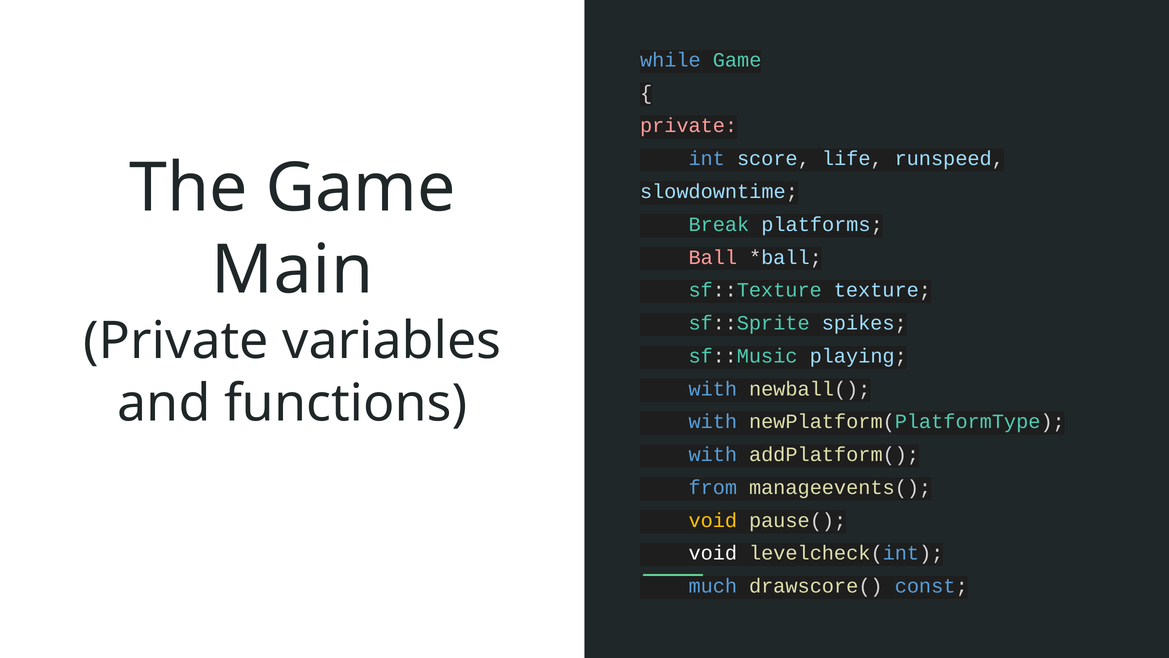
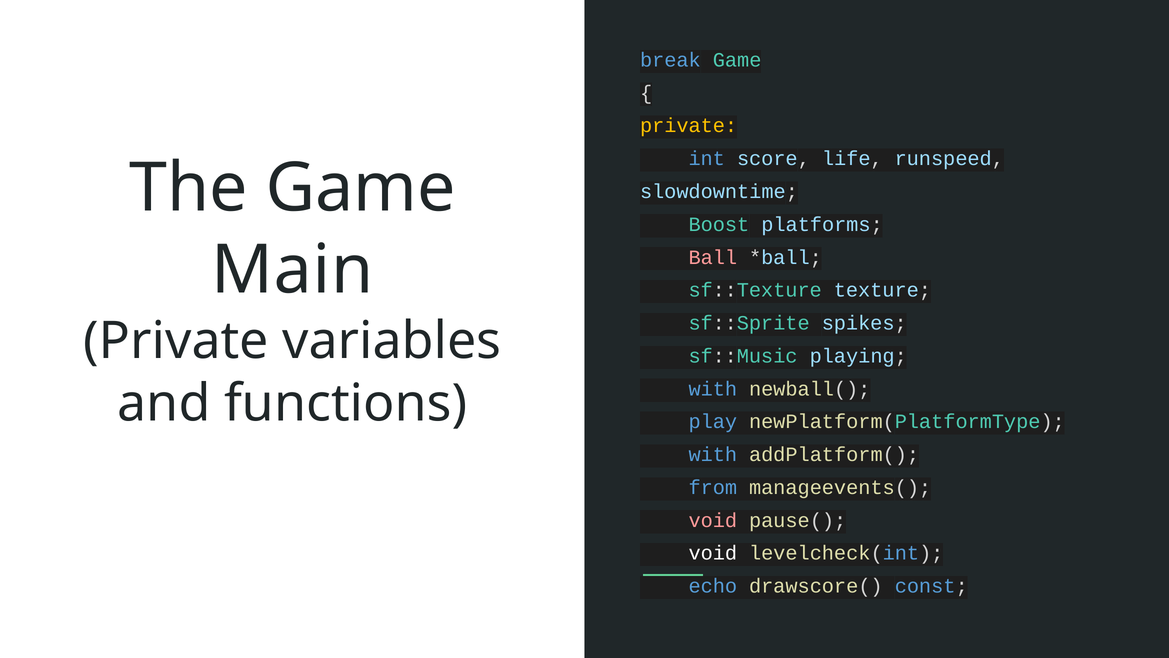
while: while -> break
private at (689, 126) colour: pink -> yellow
Break: Break -> Boost
with at (713, 421): with -> play
void at (713, 520) colour: yellow -> pink
much: much -> echo
